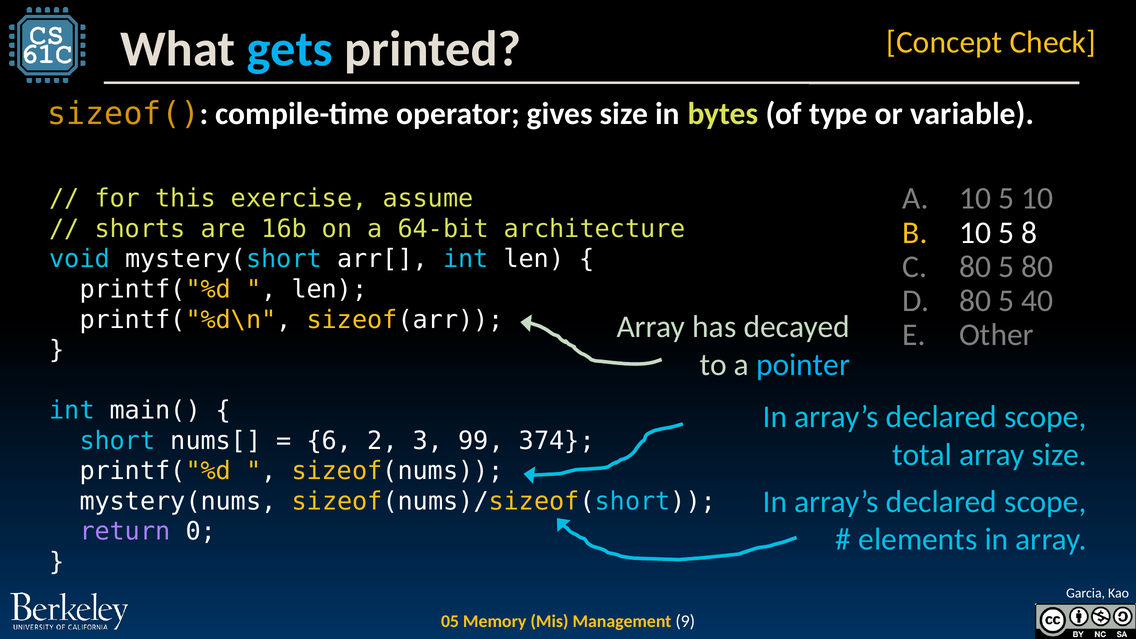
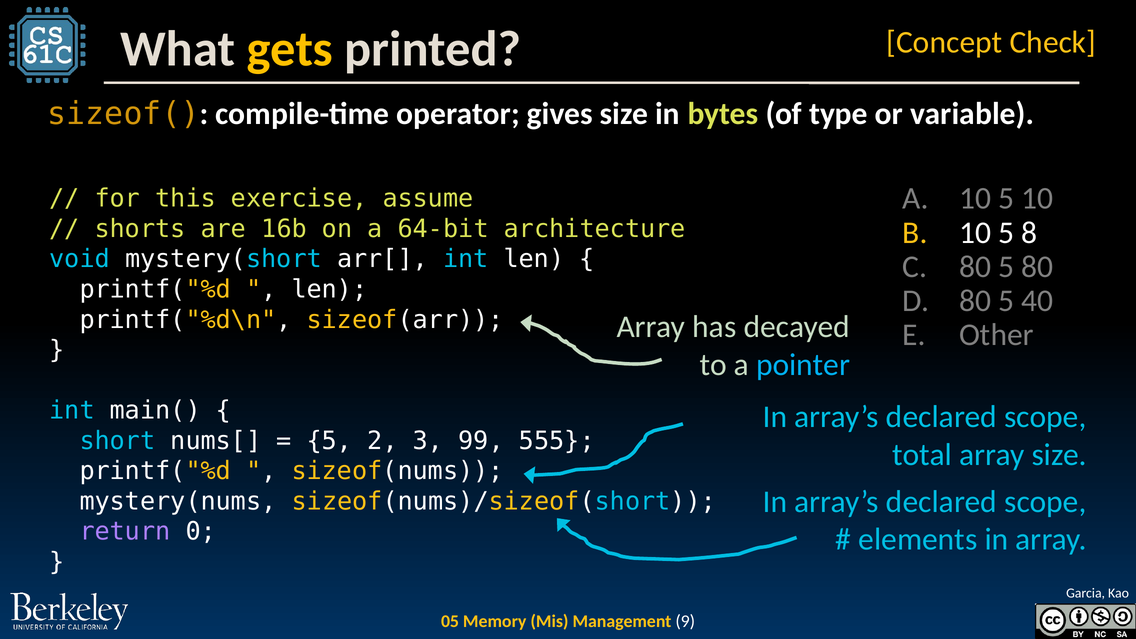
gets colour: light blue -> yellow
6 at (329, 441): 6 -> 5
374: 374 -> 555
